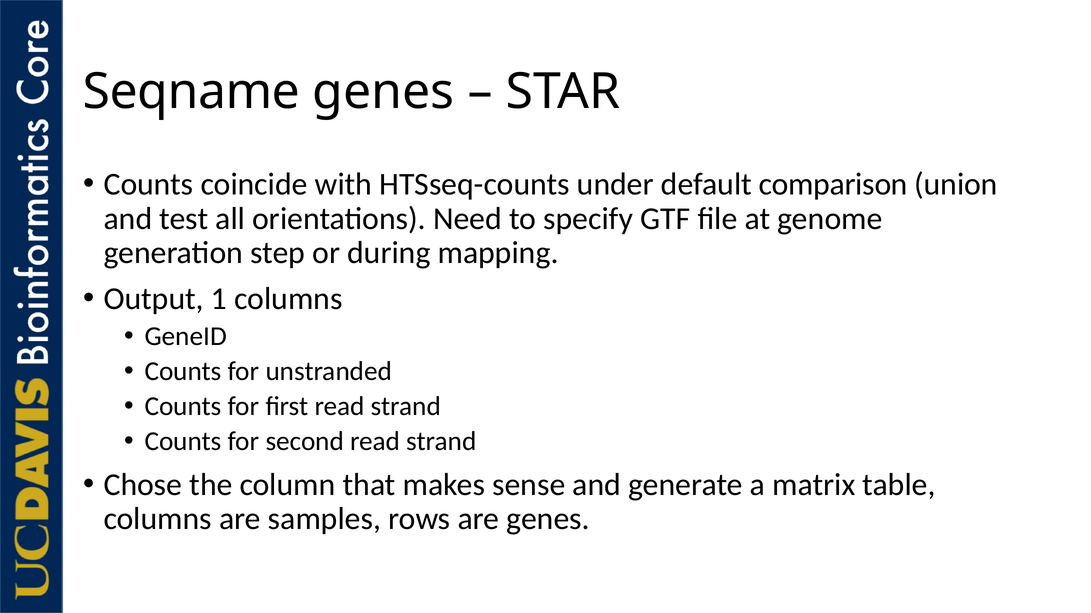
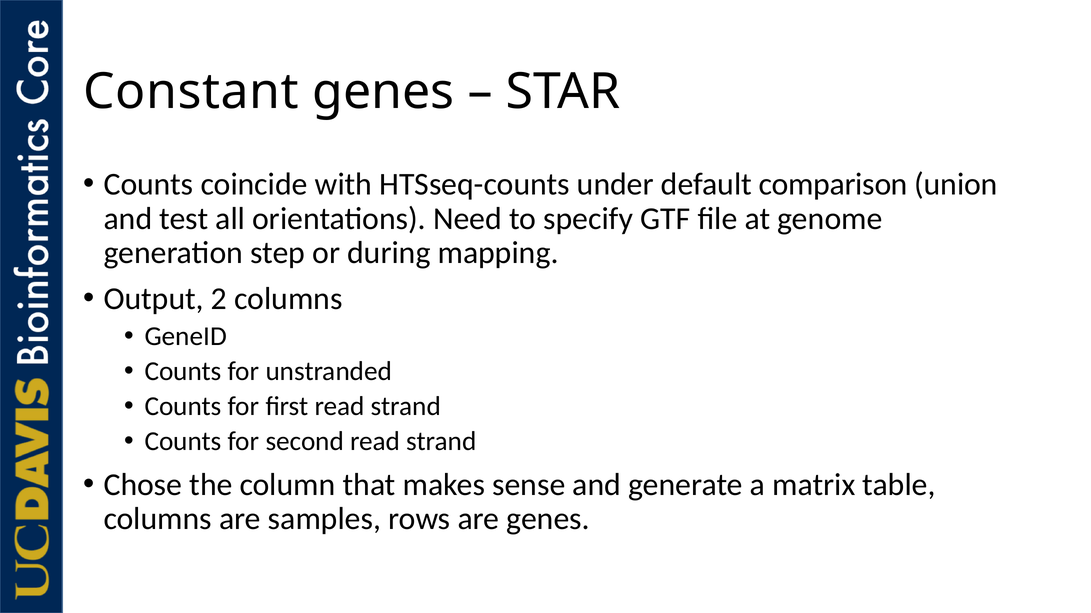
Seqname: Seqname -> Constant
1: 1 -> 2
